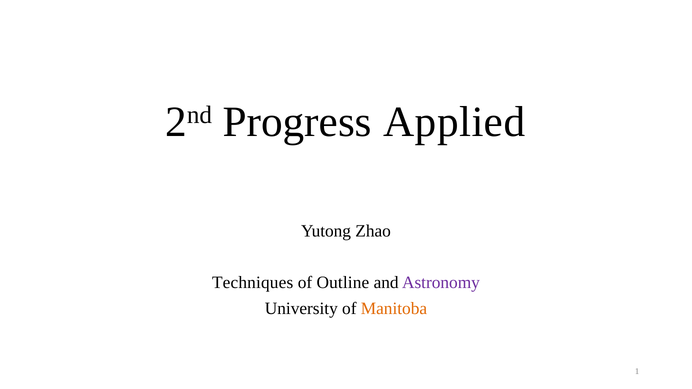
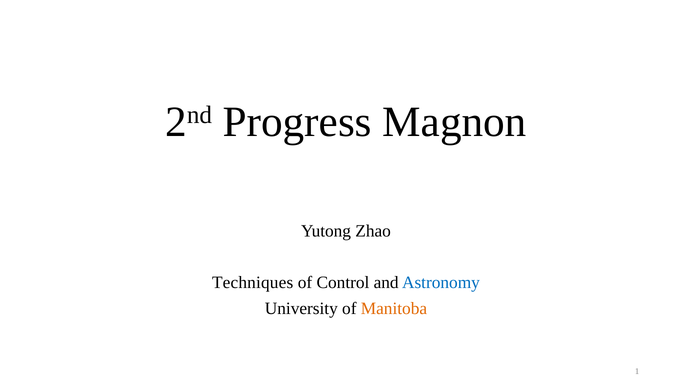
Applied: Applied -> Magnon
Outline: Outline -> Control
Astronomy colour: purple -> blue
